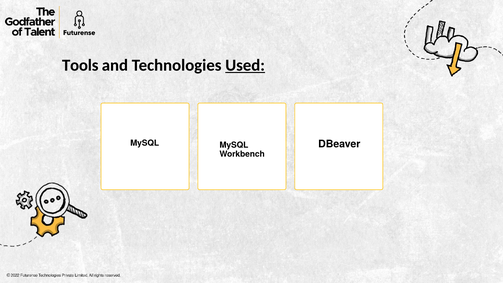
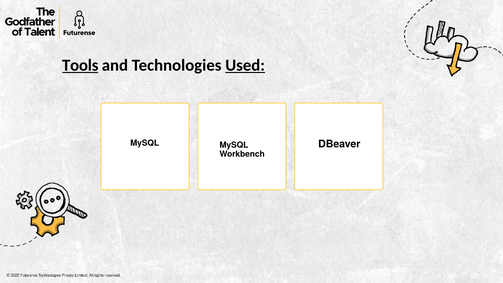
Tools underline: none -> present
